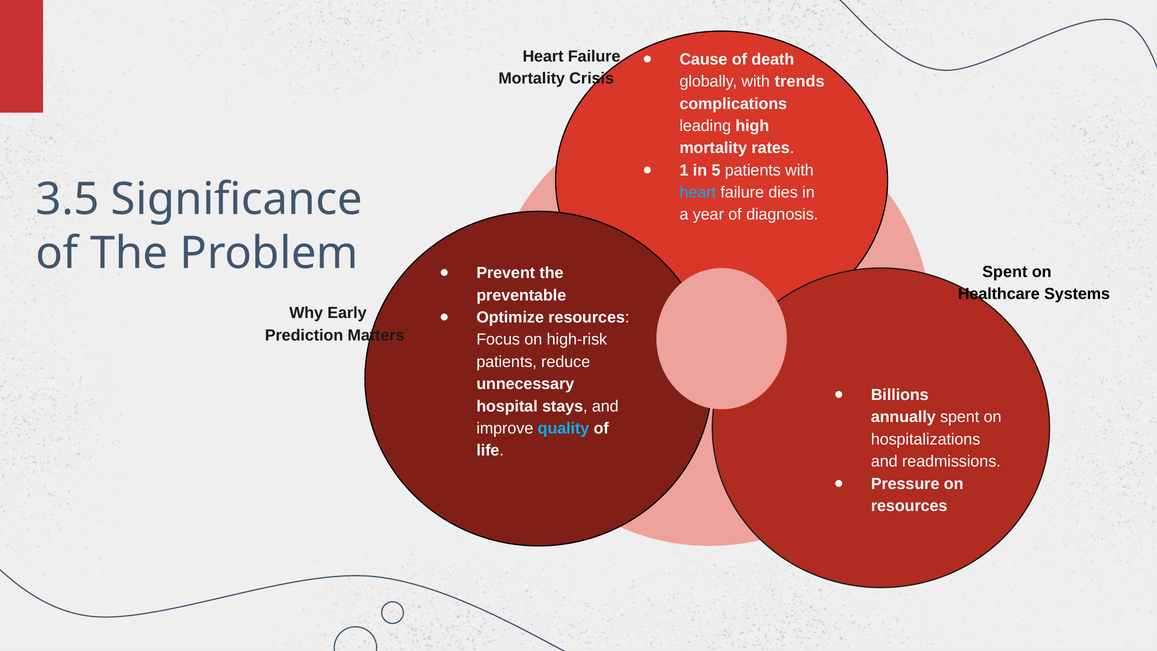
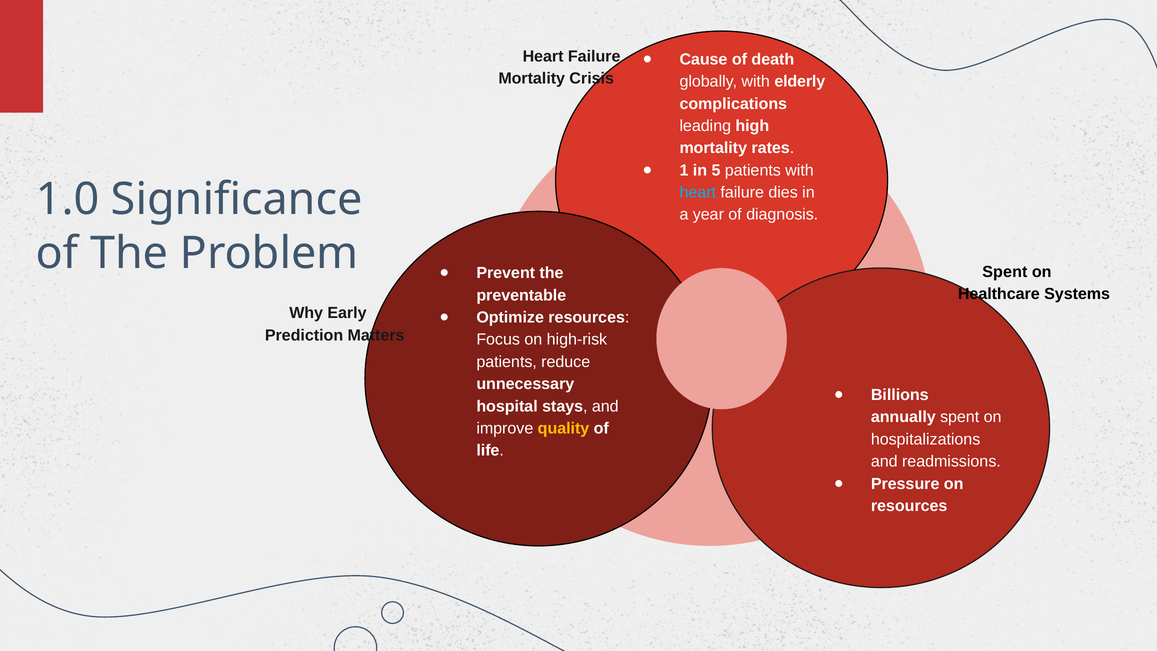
trends: trends -> elderly
3.5: 3.5 -> 1.0
quality colour: light blue -> yellow
